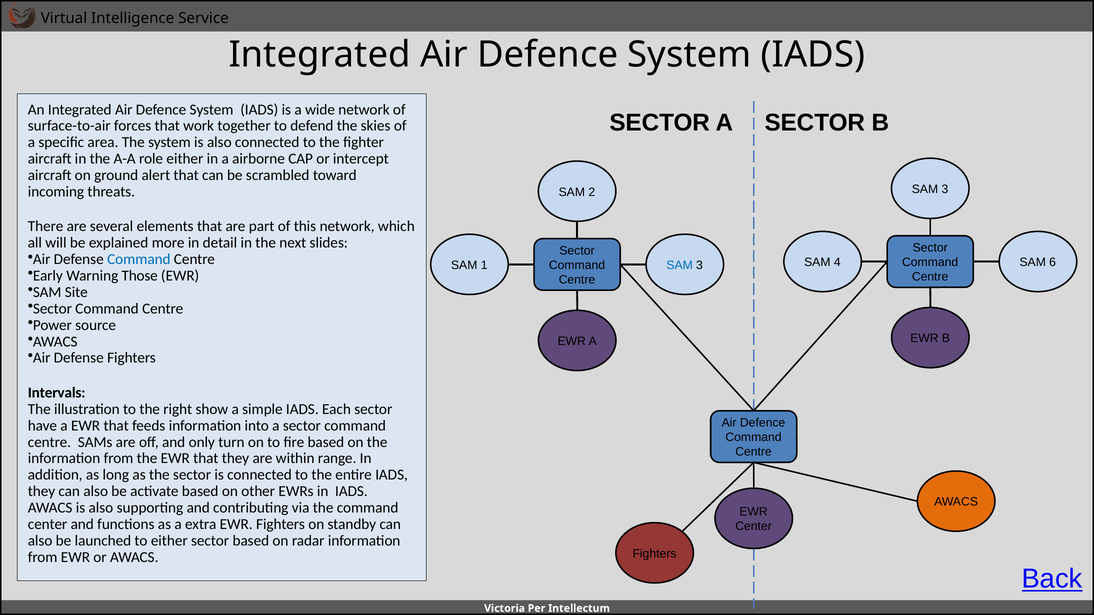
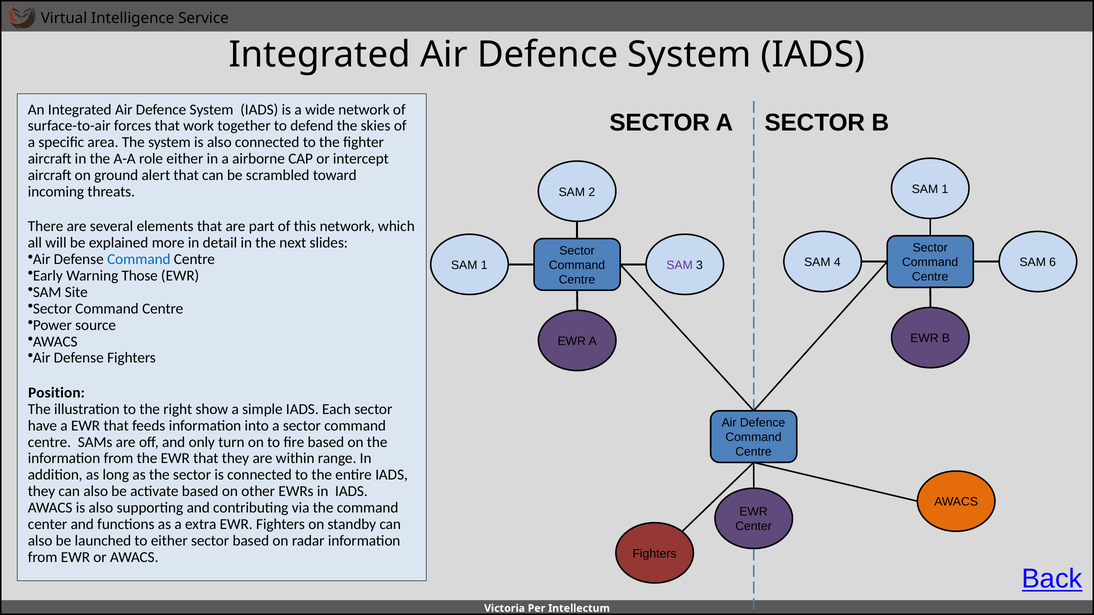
3 at (945, 189): 3 -> 1
SAM at (680, 265) colour: blue -> purple
Intervals: Intervals -> Position
